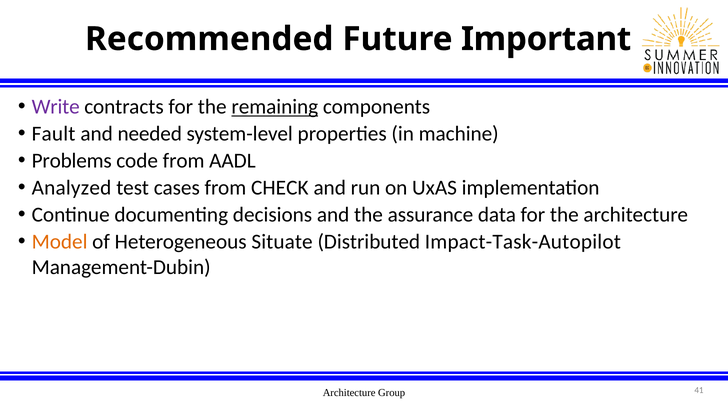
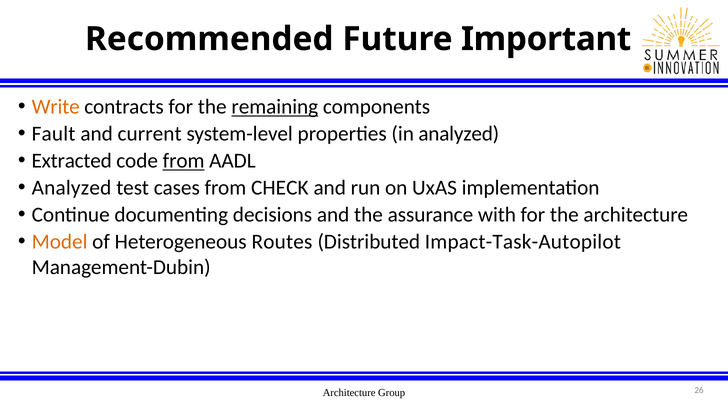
Write colour: purple -> orange
needed: needed -> current
in machine: machine -> analyzed
Problems: Problems -> Extracted
from at (184, 161) underline: none -> present
data: data -> with
Situate: Situate -> Routes
41: 41 -> 26
